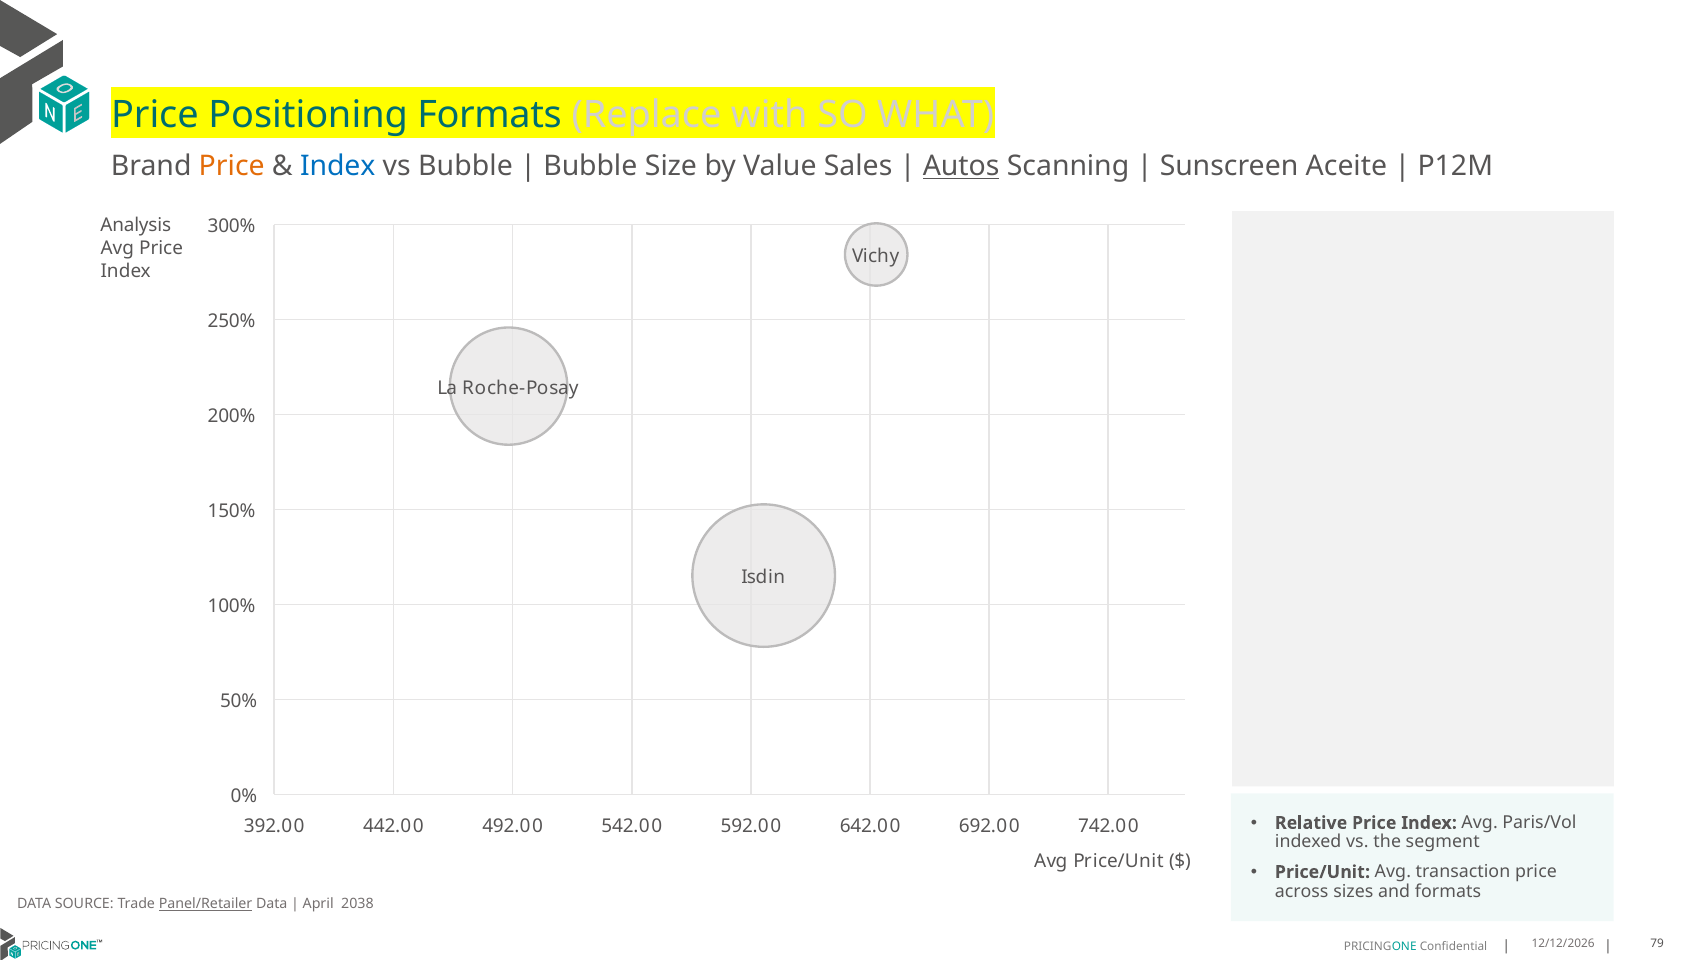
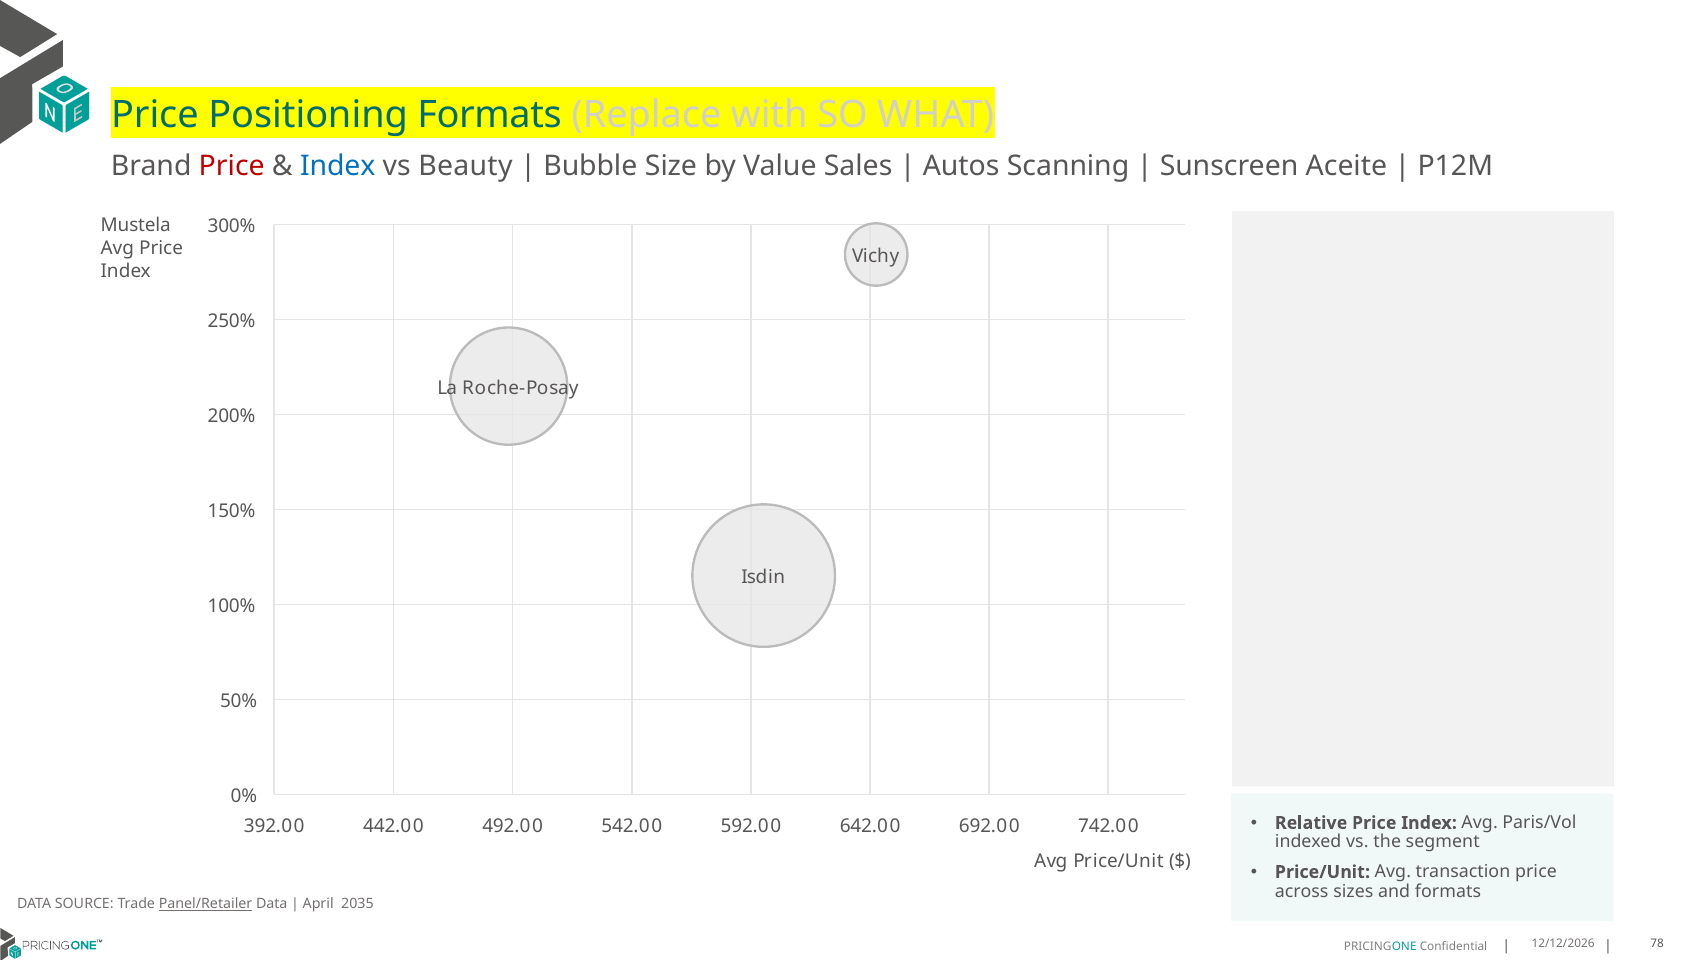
Price at (232, 166) colour: orange -> red
vs Bubble: Bubble -> Beauty
Autos underline: present -> none
Analysis: Analysis -> Mustela
2038: 2038 -> 2035
79: 79 -> 78
